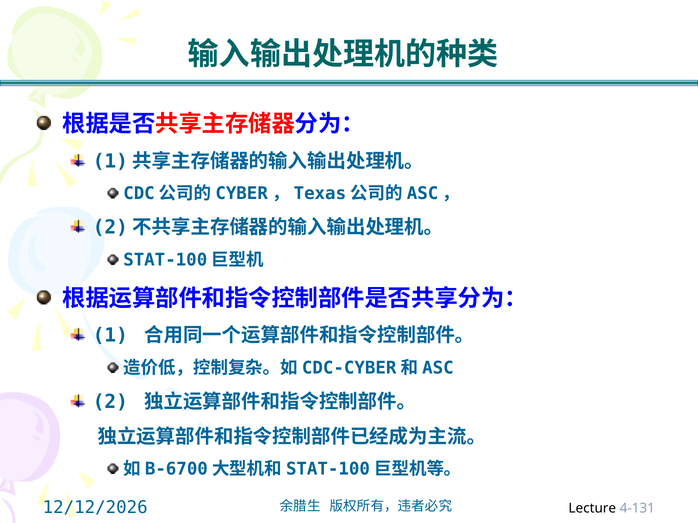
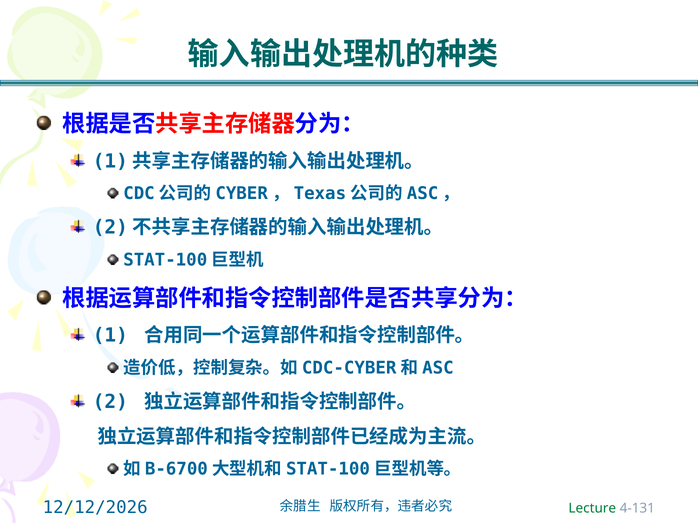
Lecture colour: black -> green
